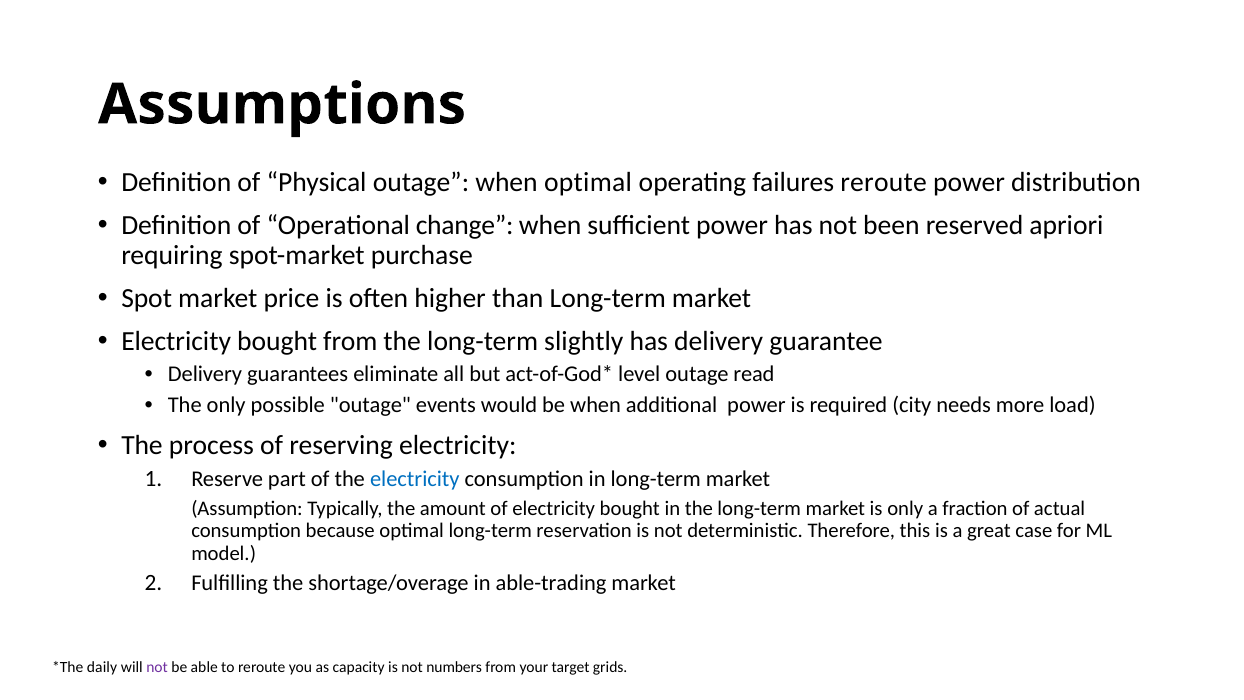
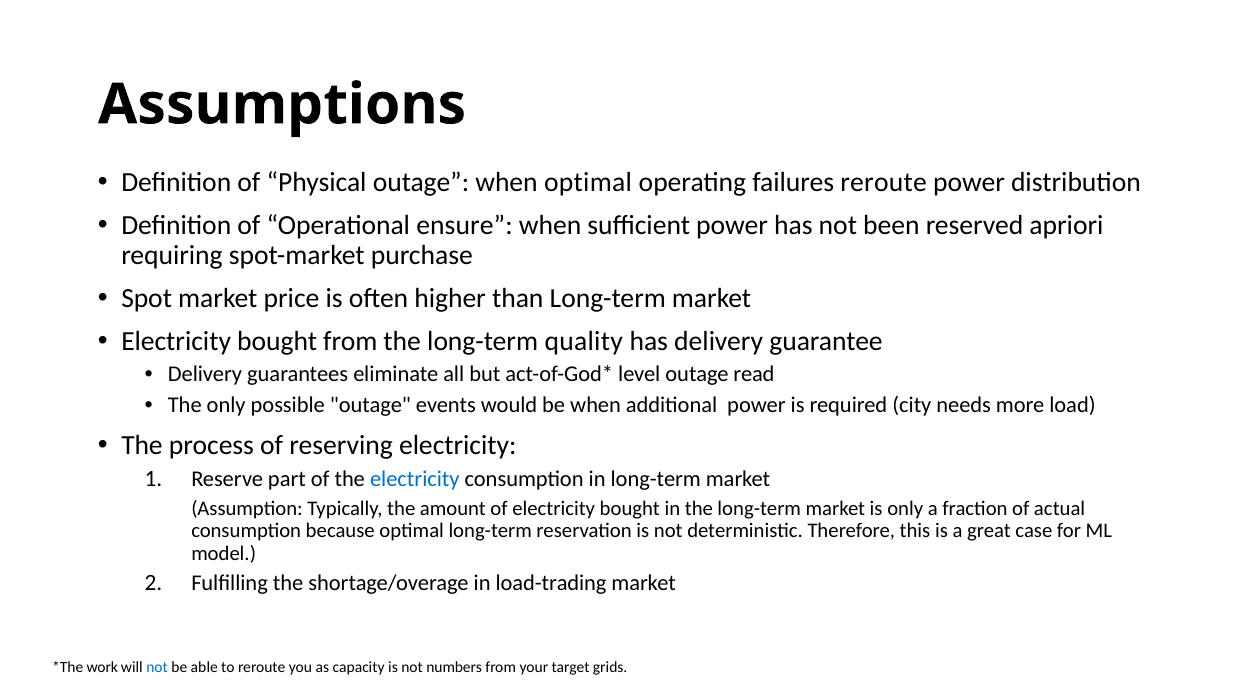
change: change -> ensure
slightly: slightly -> quality
able-trading: able-trading -> load-trading
daily: daily -> work
not at (157, 668) colour: purple -> blue
